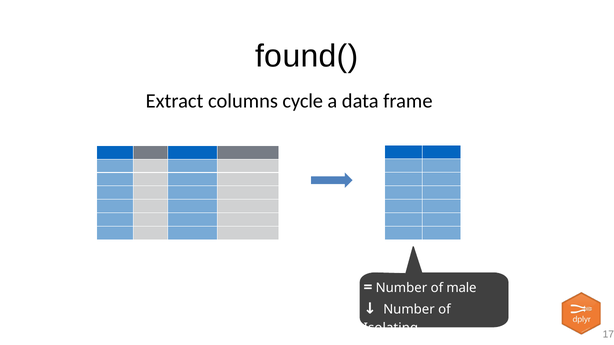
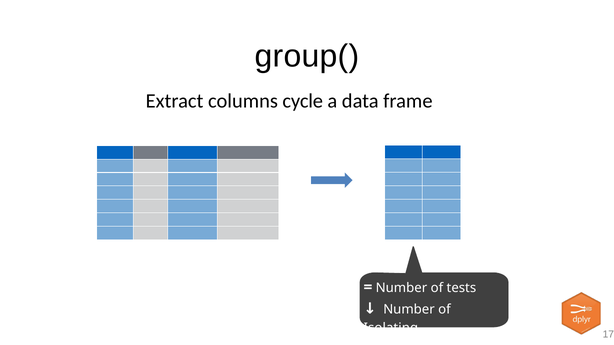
found(: found( -> group(
male: male -> tests
